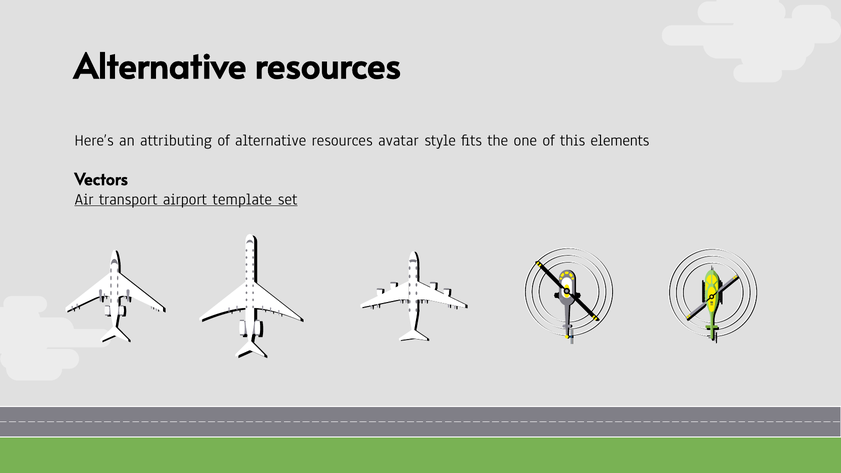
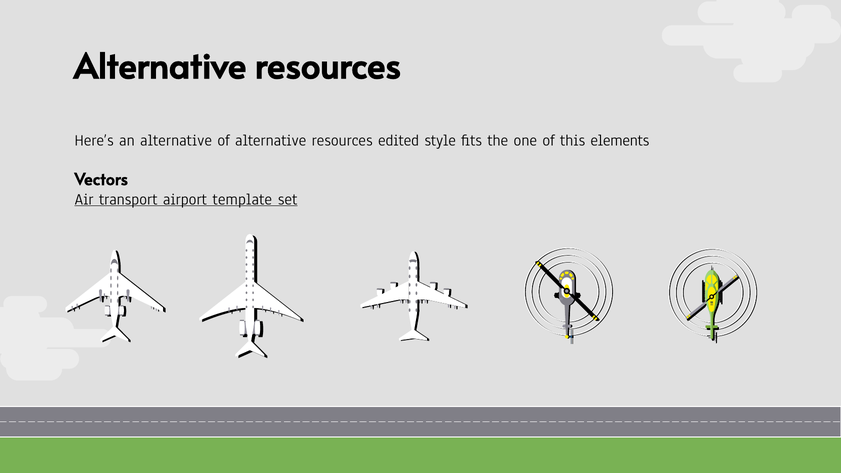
an attributing: attributing -> alternative
avatar: avatar -> edited
